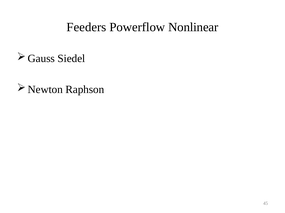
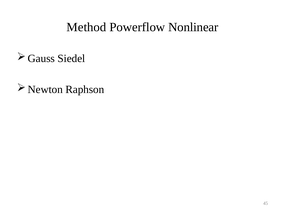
Feeders: Feeders -> Method
